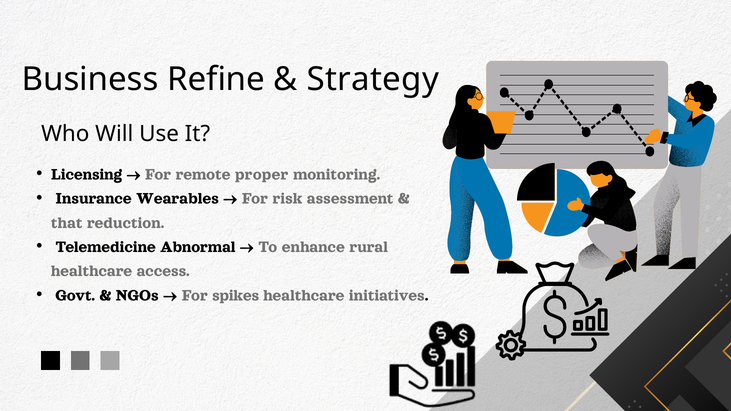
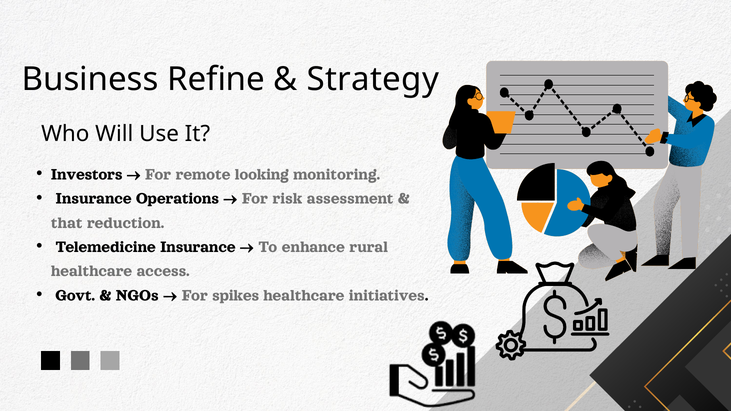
Licensing: Licensing -> Investors
proper: proper -> looking
Wearables: Wearables -> Operations
Telemedicine Abnormal: Abnormal -> Insurance
